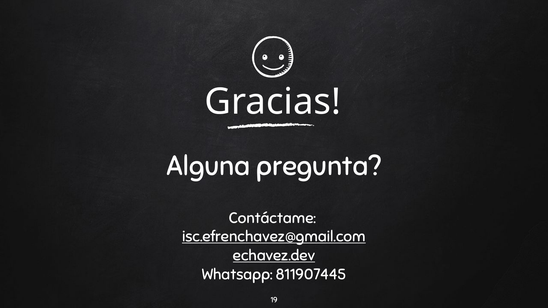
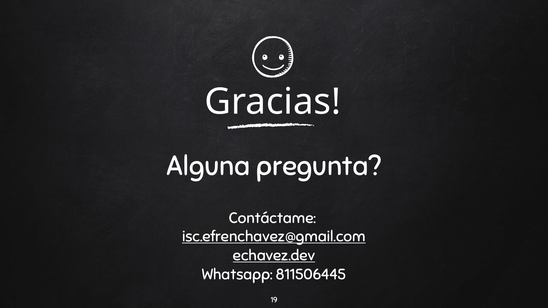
811907445: 811907445 -> 811506445
